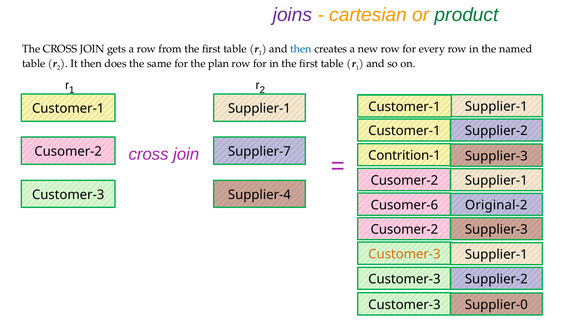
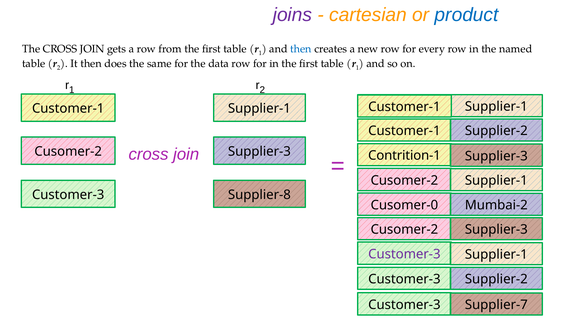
product colour: green -> blue
plan: plan -> data
Cusomer-2 Supplier-7: Supplier-7 -> Supplier-3
Supplier-4: Supplier-4 -> Supplier-8
Cusomer-6: Cusomer-6 -> Cusomer-0
Original-2: Original-2 -> Mumbai-2
Customer-3 at (404, 254) colour: orange -> purple
Supplier-0: Supplier-0 -> Supplier-7
